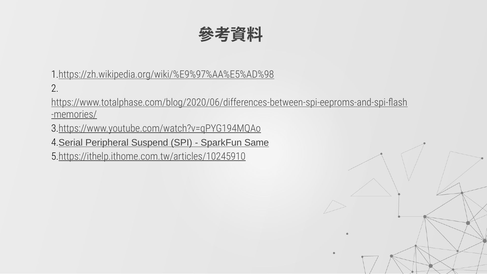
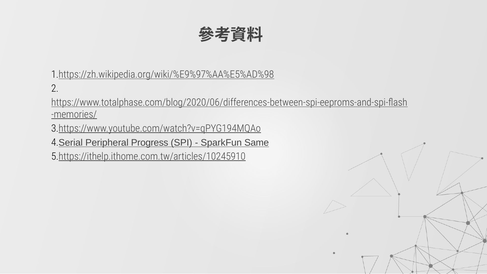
Suspend: Suspend -> Progress
